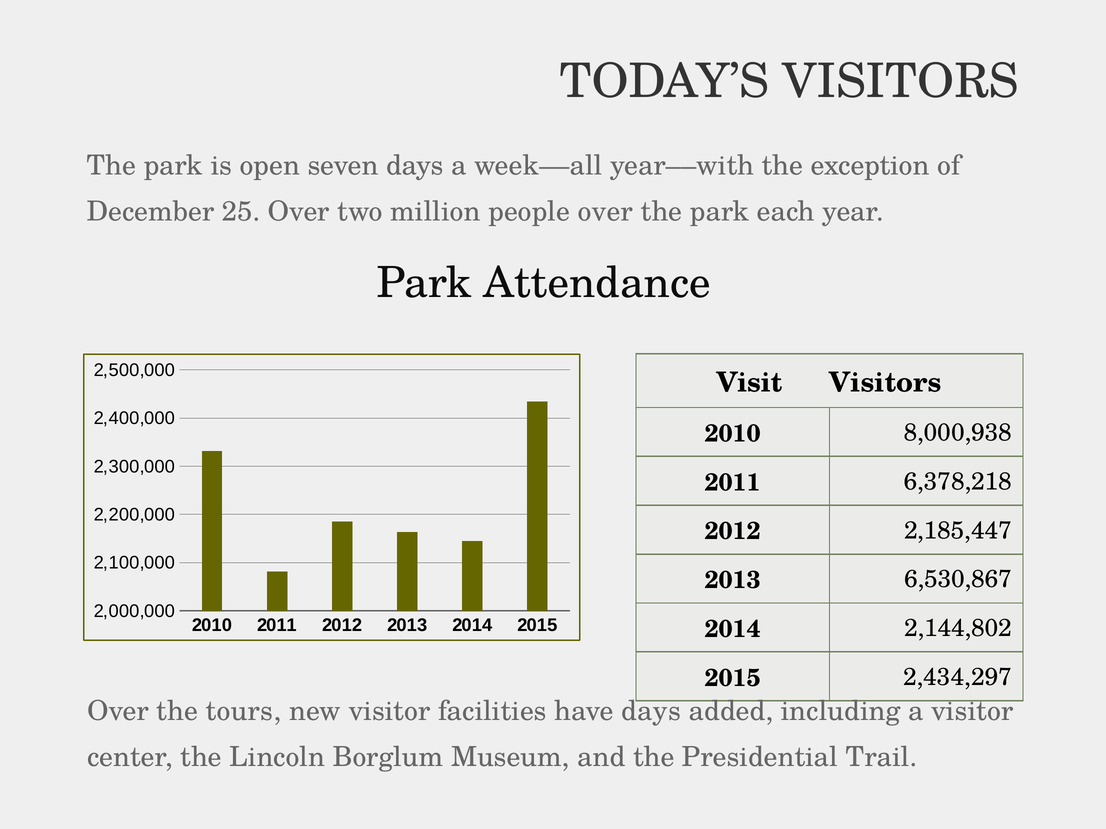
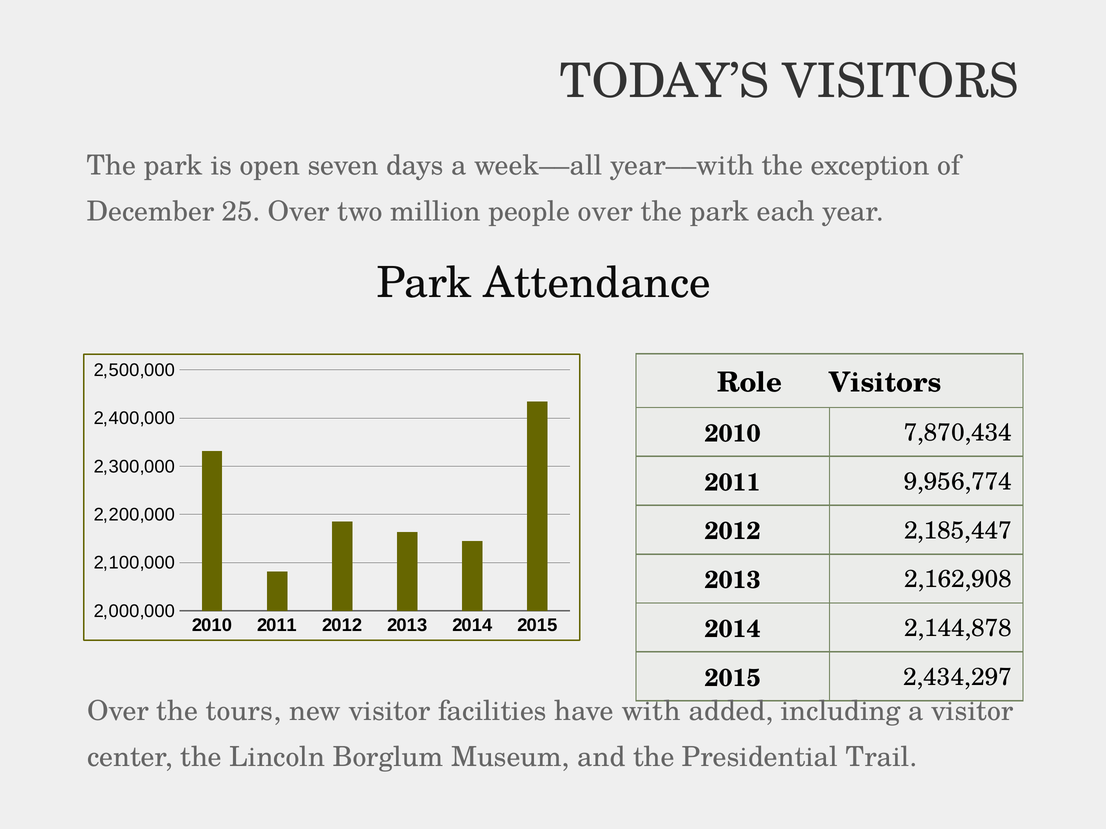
Visit: Visit -> Role
8,000,938: 8,000,938 -> 7,870,434
6,378,218: 6,378,218 -> 9,956,774
6,530,867: 6,530,867 -> 2,162,908
2,144,802: 2,144,802 -> 2,144,878
have days: days -> with
